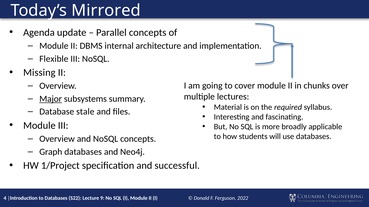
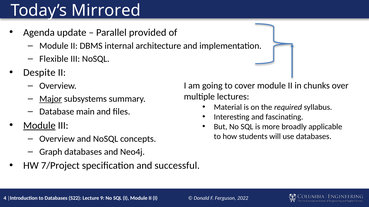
Parallel concepts: concepts -> provided
Missing: Missing -> Despite
stale: stale -> main
Module at (39, 126) underline: none -> present
1/Project: 1/Project -> 7/Project
